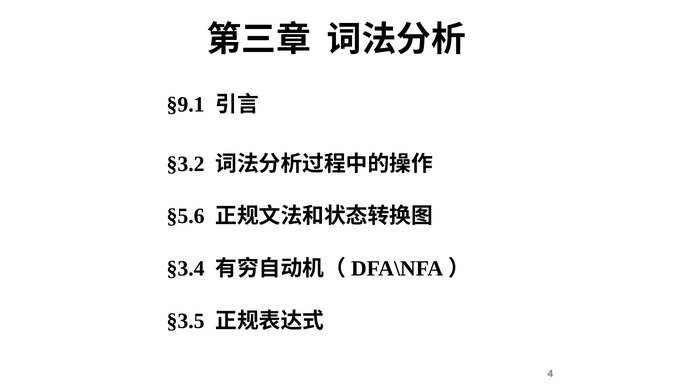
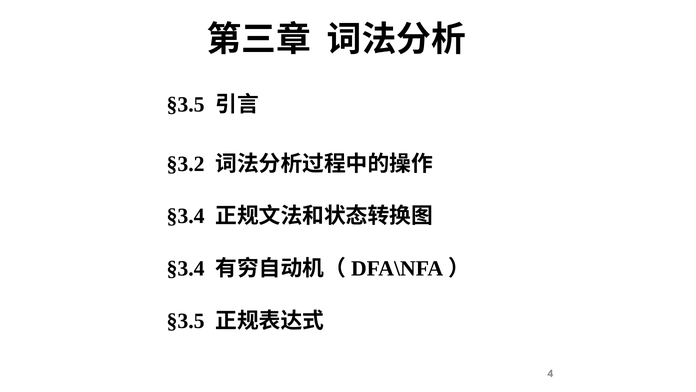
§9.1 at (186, 104): §9.1 -> §3.5
§5.6 at (186, 216): §5.6 -> §3.4
